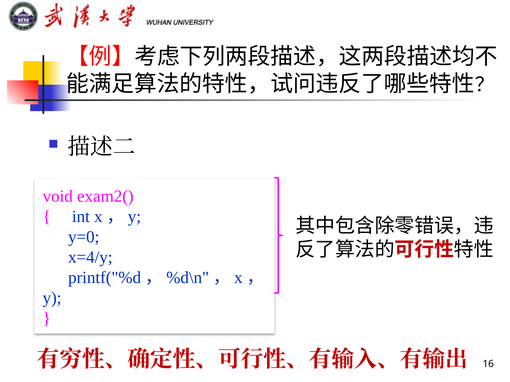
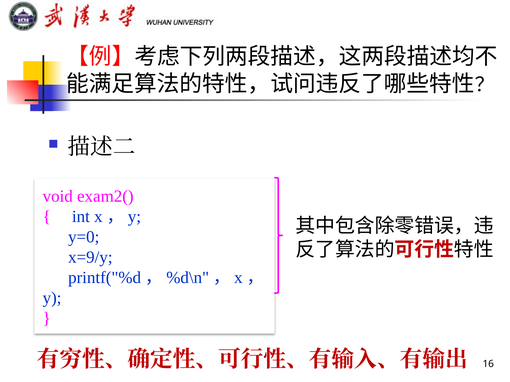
x=4/y: x=4/y -> x=9/y
